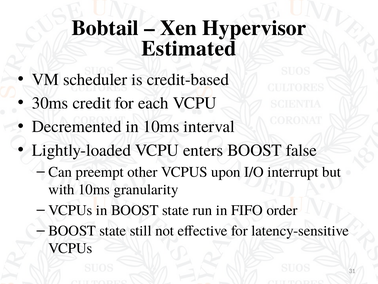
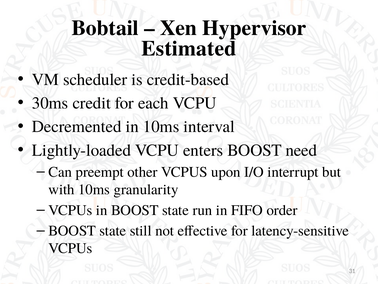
false: false -> need
